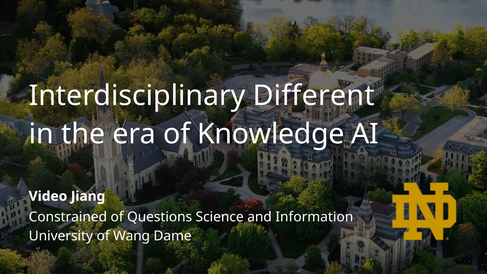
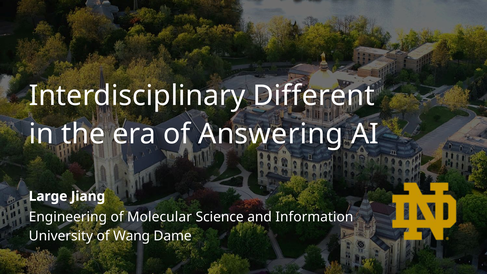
Knowledge: Knowledge -> Answering
Video: Video -> Large
Constrained: Constrained -> Engineering
Questions: Questions -> Molecular
